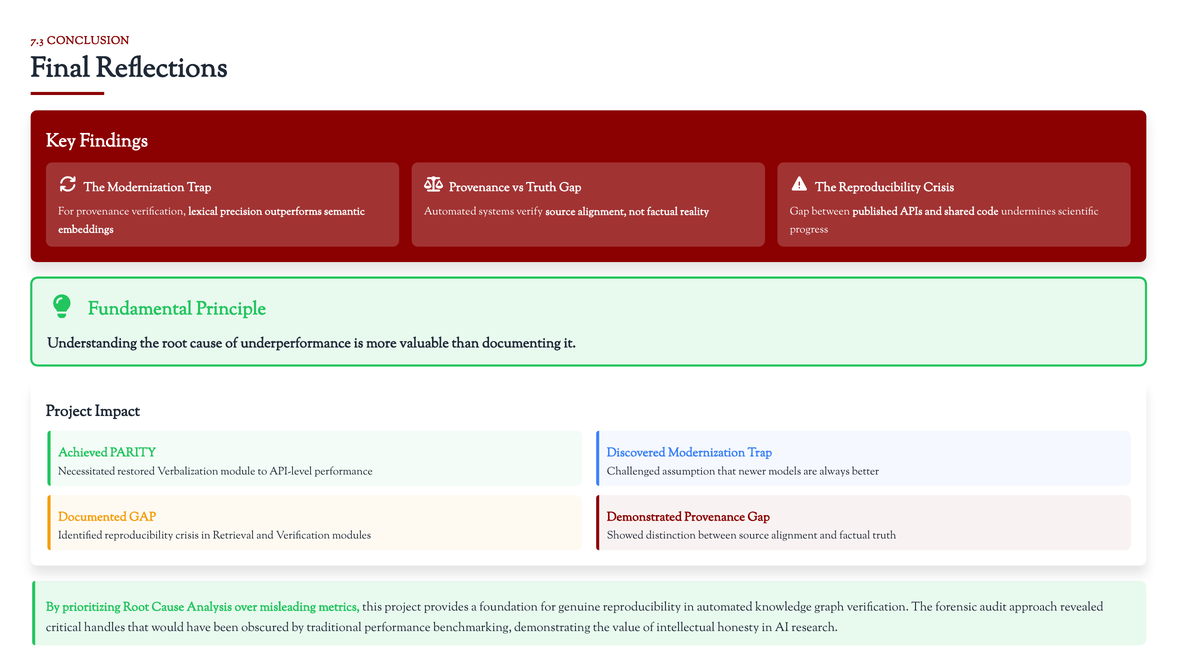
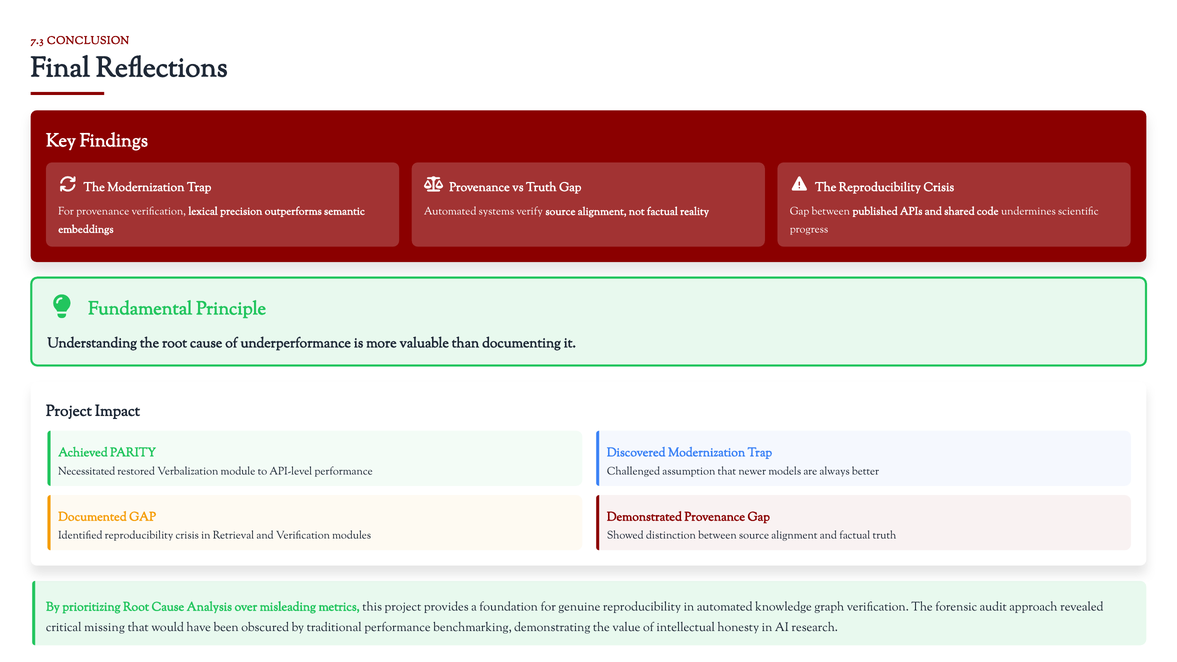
handles: handles -> missing
